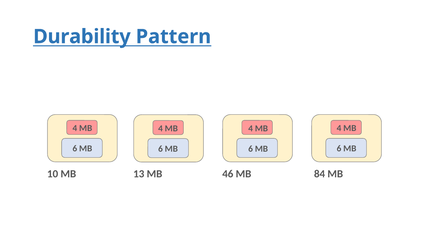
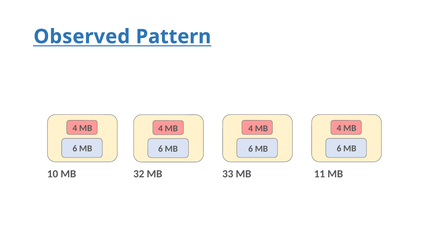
Durability: Durability -> Observed
13: 13 -> 32
46: 46 -> 33
84: 84 -> 11
